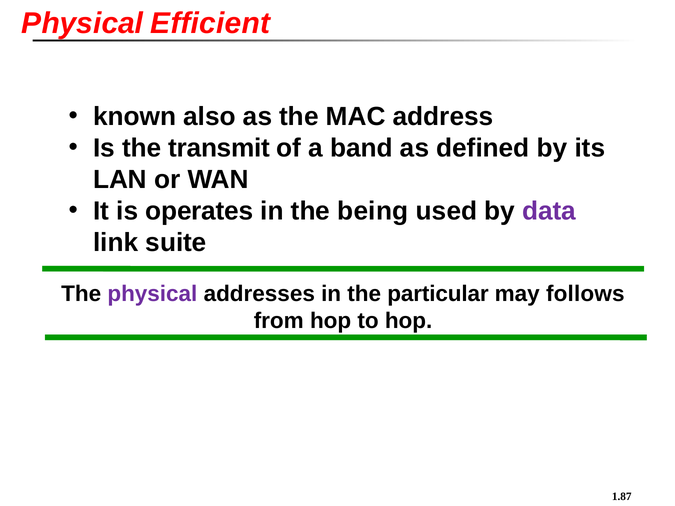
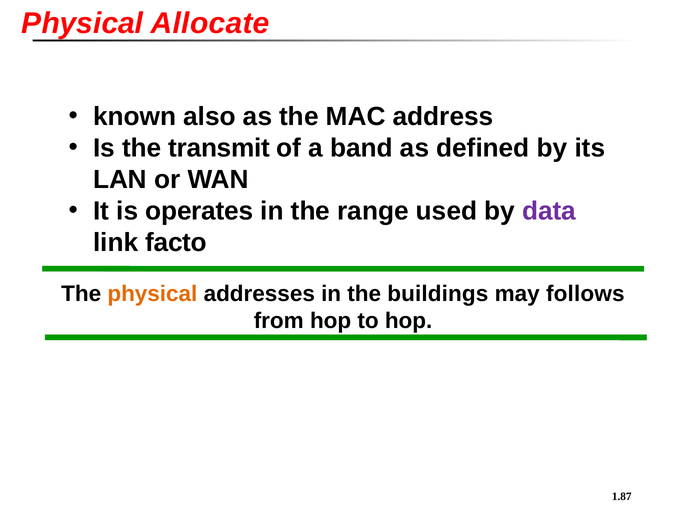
Efficient: Efficient -> Allocate
being: being -> range
suite: suite -> facto
physical at (152, 294) colour: purple -> orange
particular: particular -> buildings
